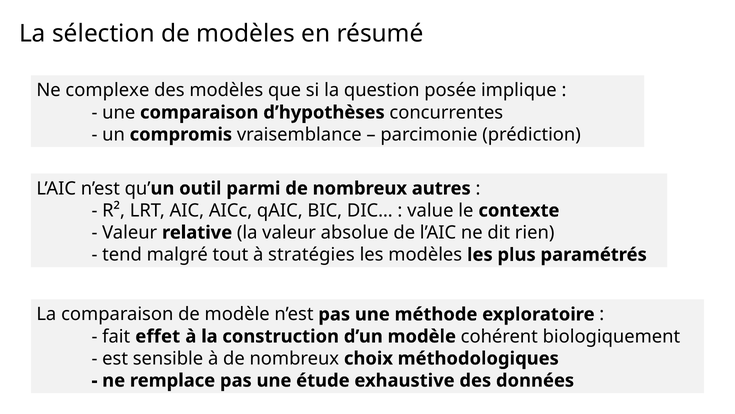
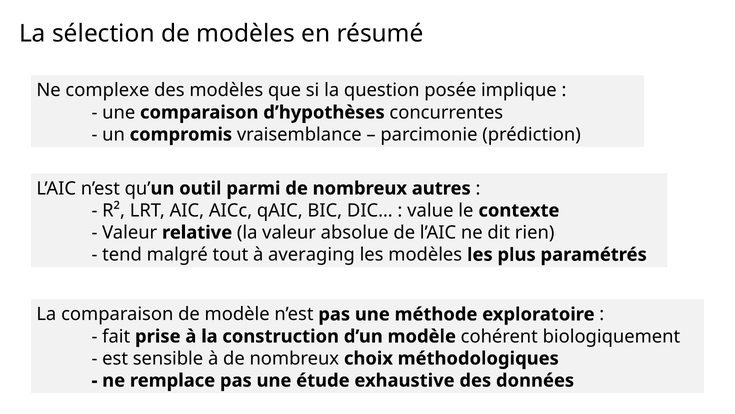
stratégies: stratégies -> averaging
effet: effet -> prise
